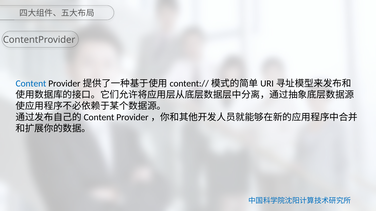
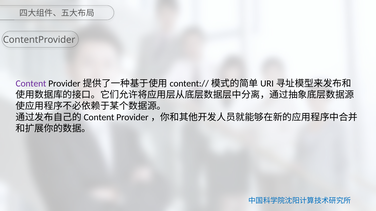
Content colour: blue -> purple
